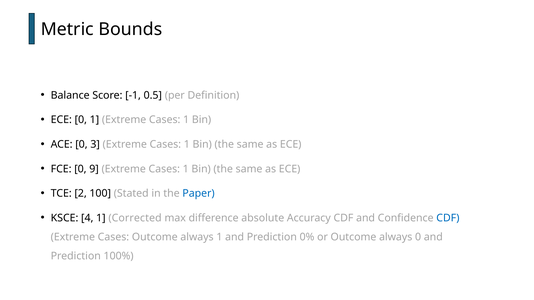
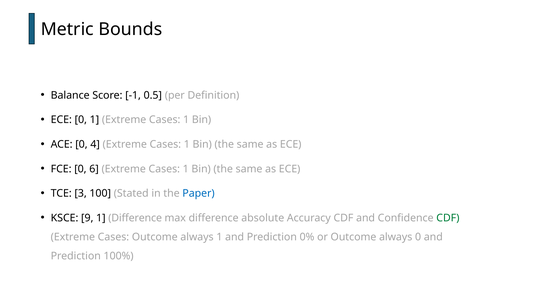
3: 3 -> 4
9: 9 -> 6
2: 2 -> 3
4: 4 -> 9
1 Corrected: Corrected -> Difference
CDF at (448, 218) colour: blue -> green
